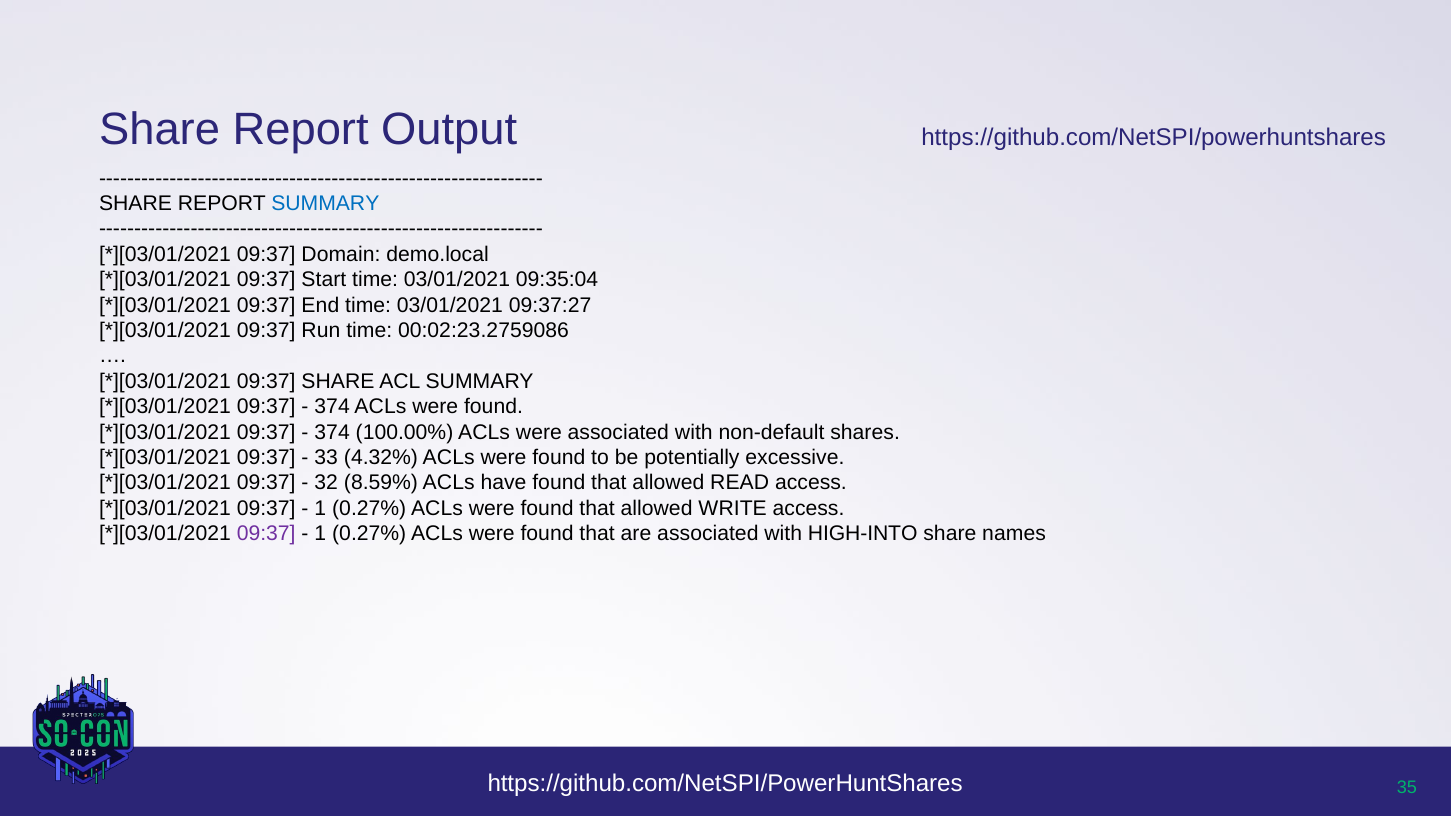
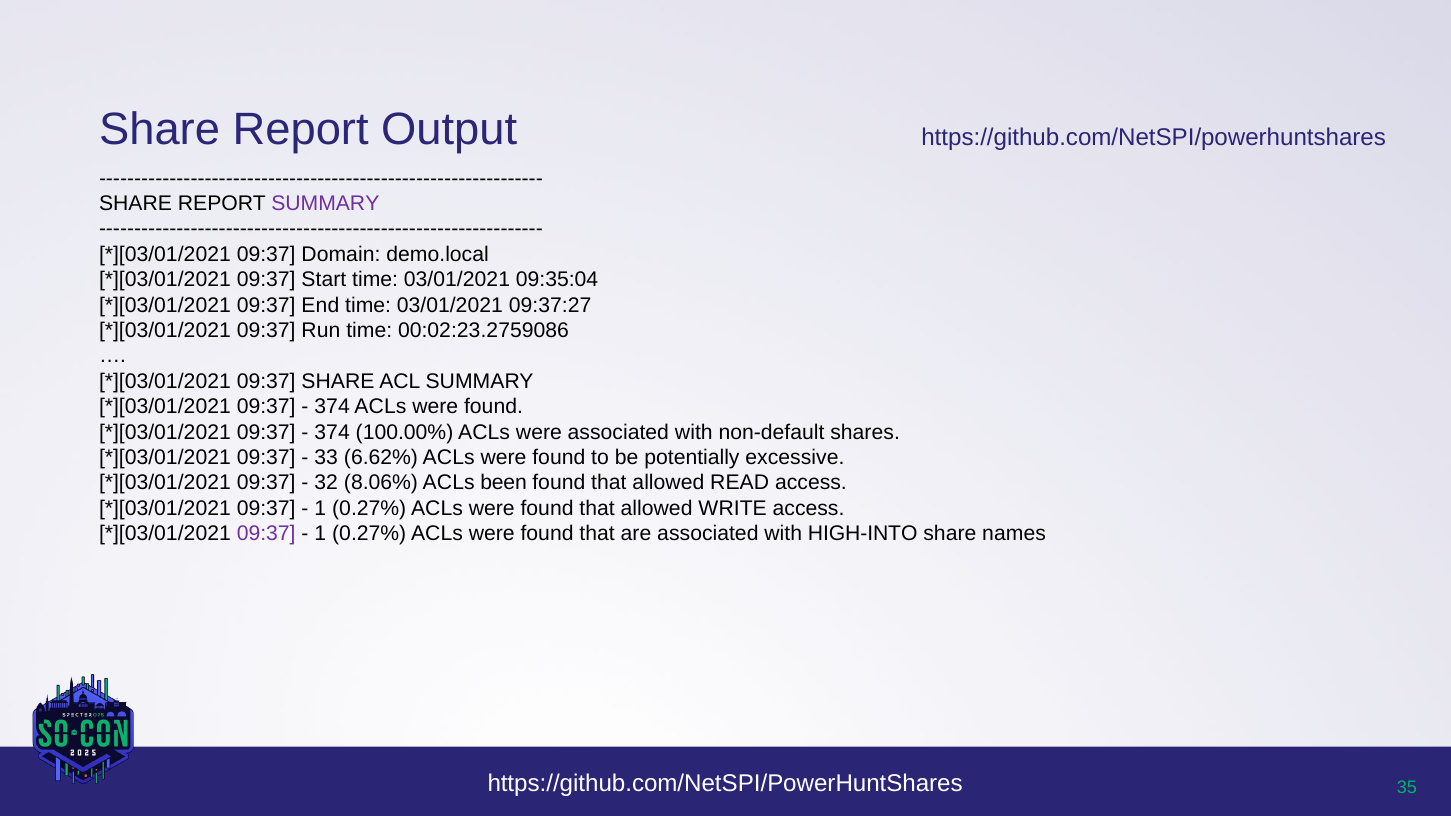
SUMMARY at (325, 204) colour: blue -> purple
4.32%: 4.32% -> 6.62%
8.59%: 8.59% -> 8.06%
have: have -> been
